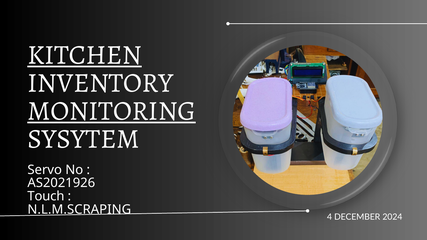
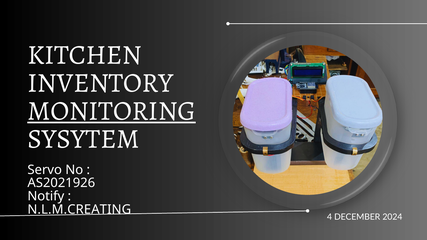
KITCHEN underline: present -> none
Touch: Touch -> Notify
N.L.M.SCRAPING: N.L.M.SCRAPING -> N.L.M.CREATING
